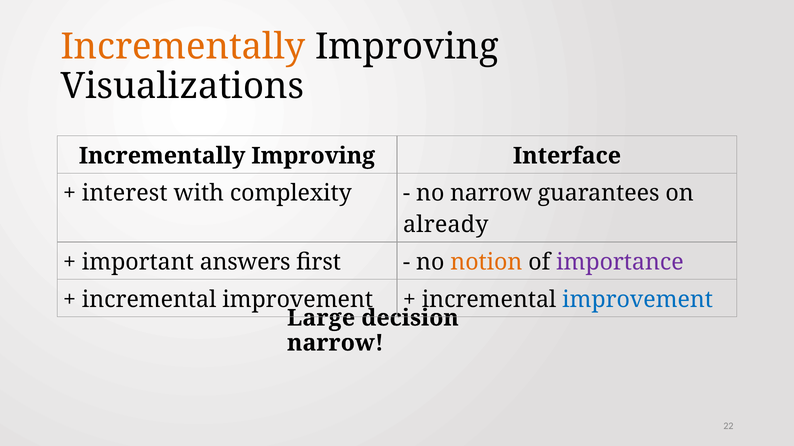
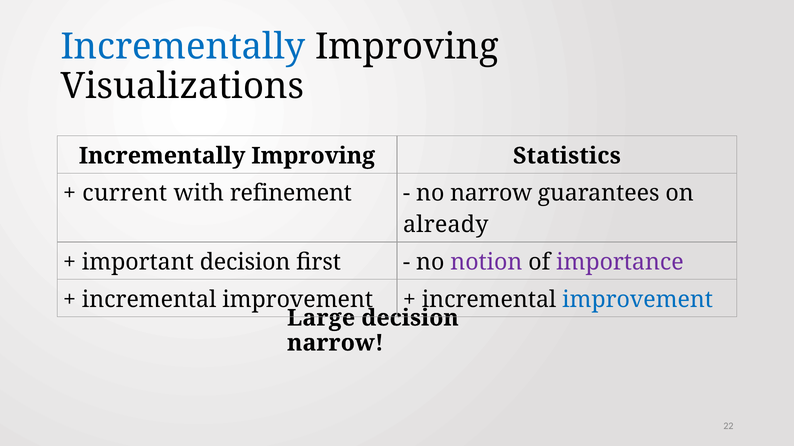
Incrementally at (183, 47) colour: orange -> blue
Interface: Interface -> Statistics
interest: interest -> current
complexity: complexity -> refinement
important answers: answers -> decision
notion colour: orange -> purple
